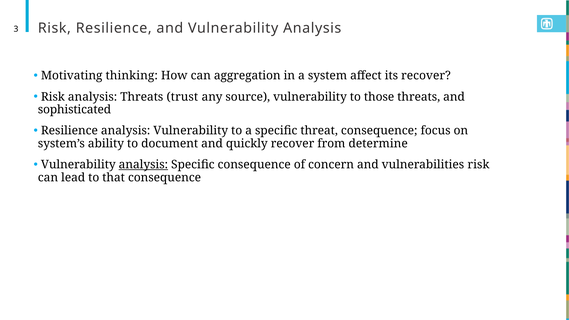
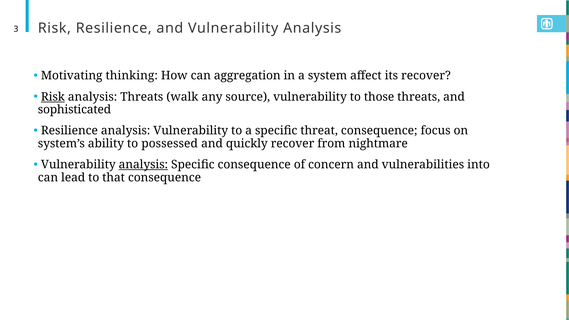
Risk at (53, 97) underline: none -> present
trust: trust -> walk
document: document -> possessed
determine: determine -> nightmare
vulnerabilities risk: risk -> into
